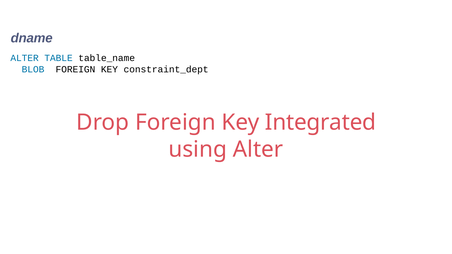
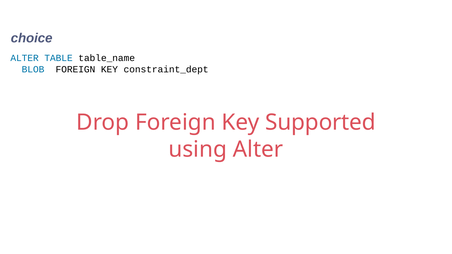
dname: dname -> choice
Integrated: Integrated -> Supported
